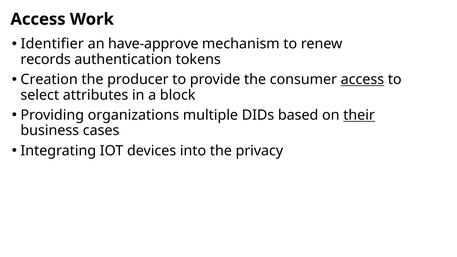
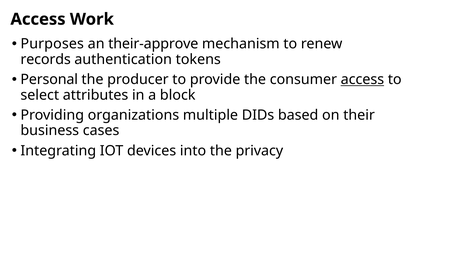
Identifier: Identifier -> Purposes
have-approve: have-approve -> their-approve
Creation: Creation -> Personal
their underline: present -> none
